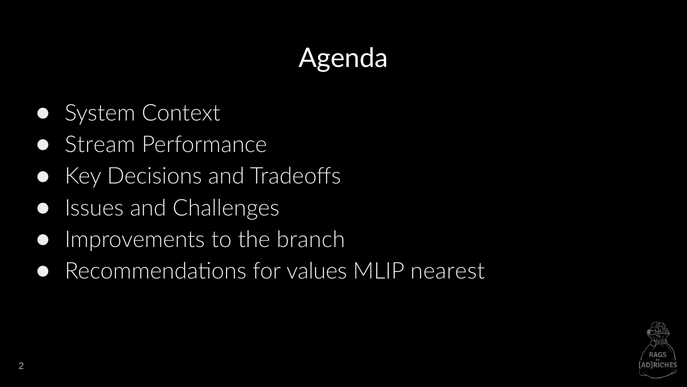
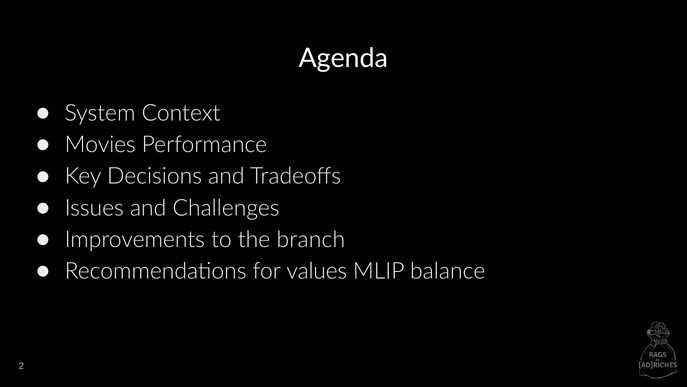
Stream: Stream -> Movies
nearest: nearest -> balance
